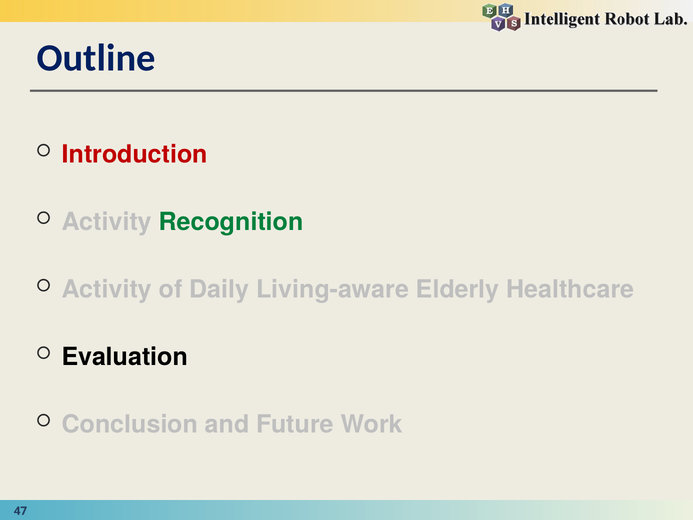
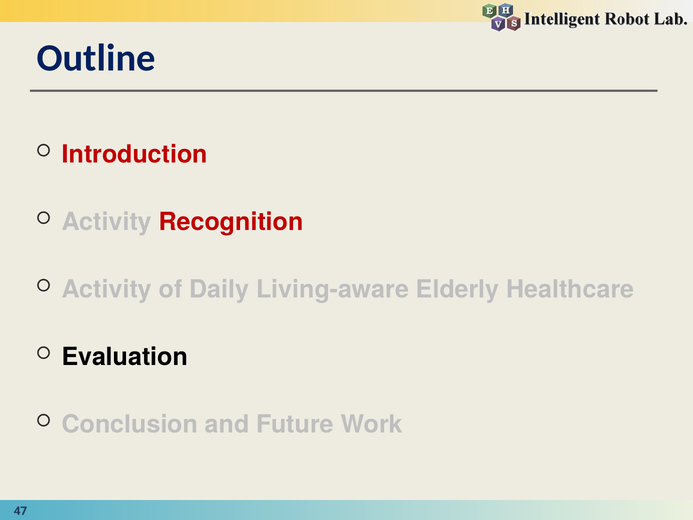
Recognition colour: green -> red
